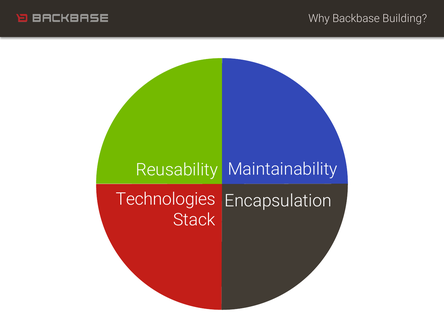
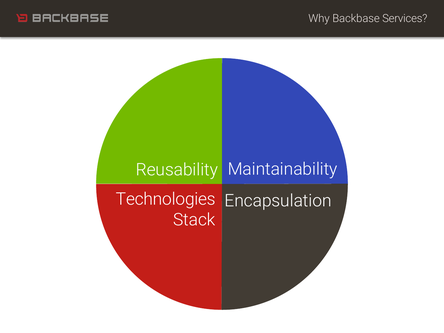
Building: Building -> Services
